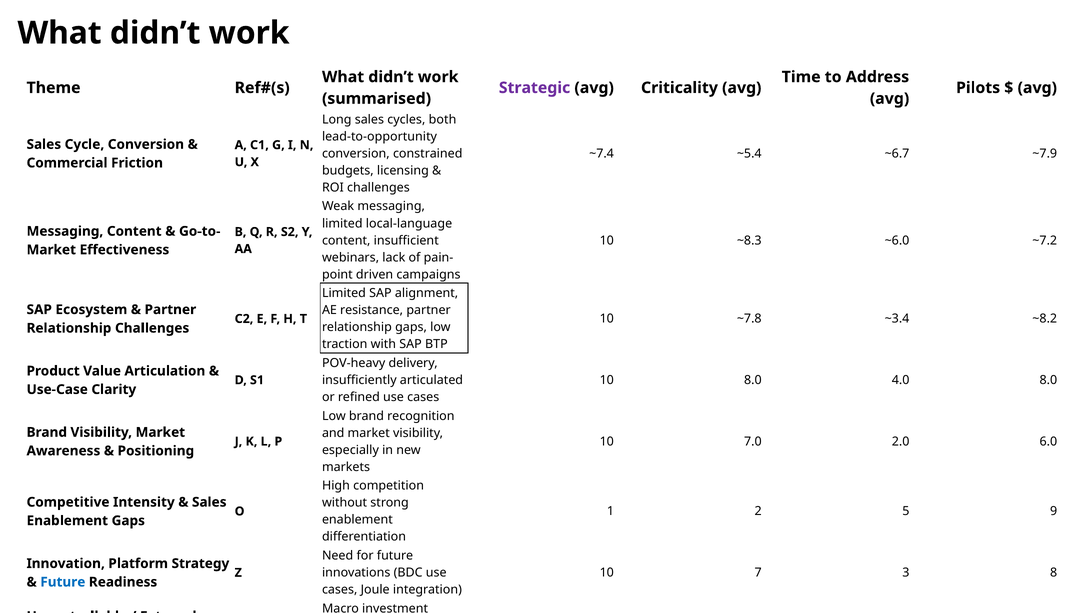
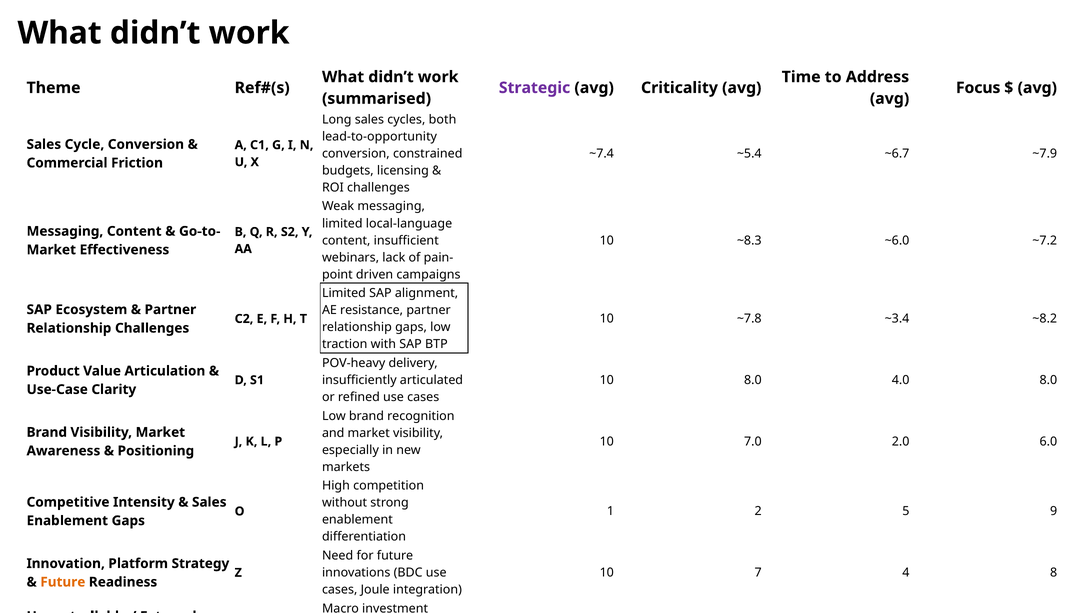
Pilots: Pilots -> Focus
7 3: 3 -> 4
Future at (63, 582) colour: blue -> orange
